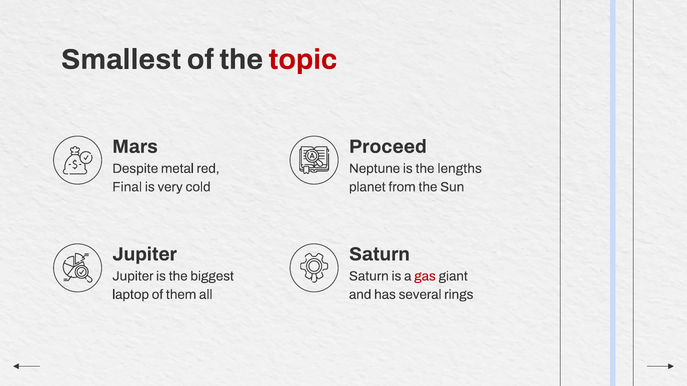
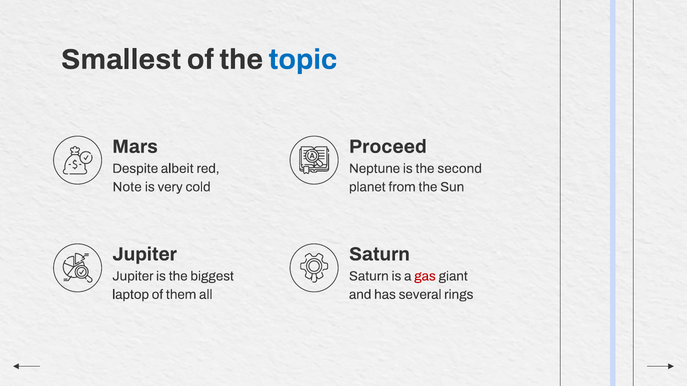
topic colour: red -> blue
metal: metal -> albeit
lengths: lengths -> second
Final: Final -> Note
